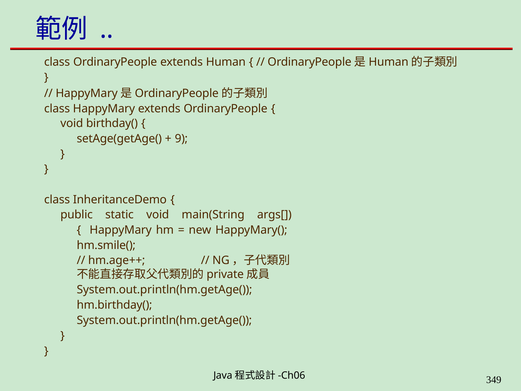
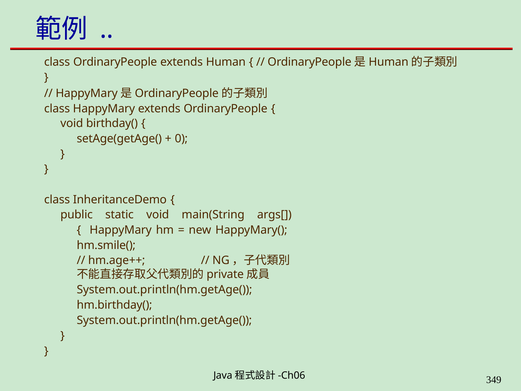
9: 9 -> 0
